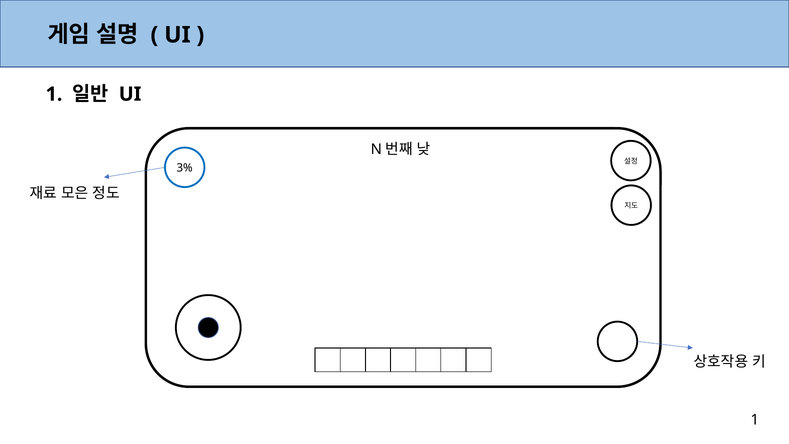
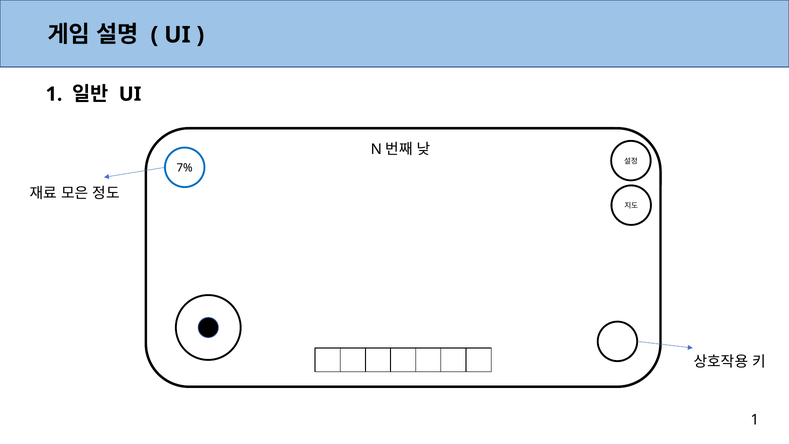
3%: 3% -> 7%
